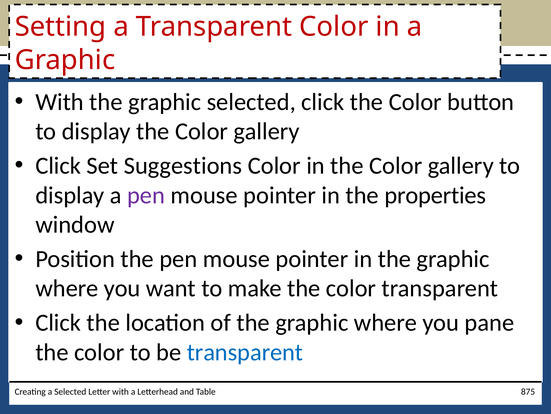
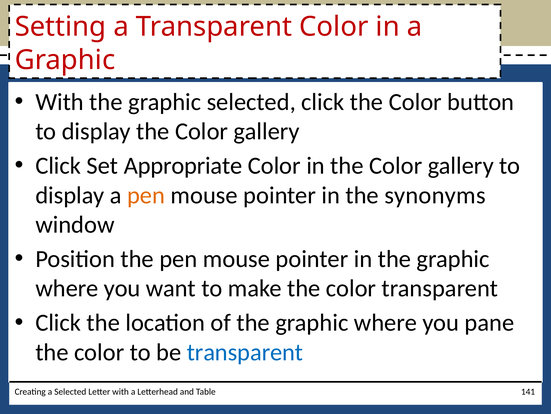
Suggestions: Suggestions -> Appropriate
pen at (146, 195) colour: purple -> orange
properties: properties -> synonyms
875: 875 -> 141
